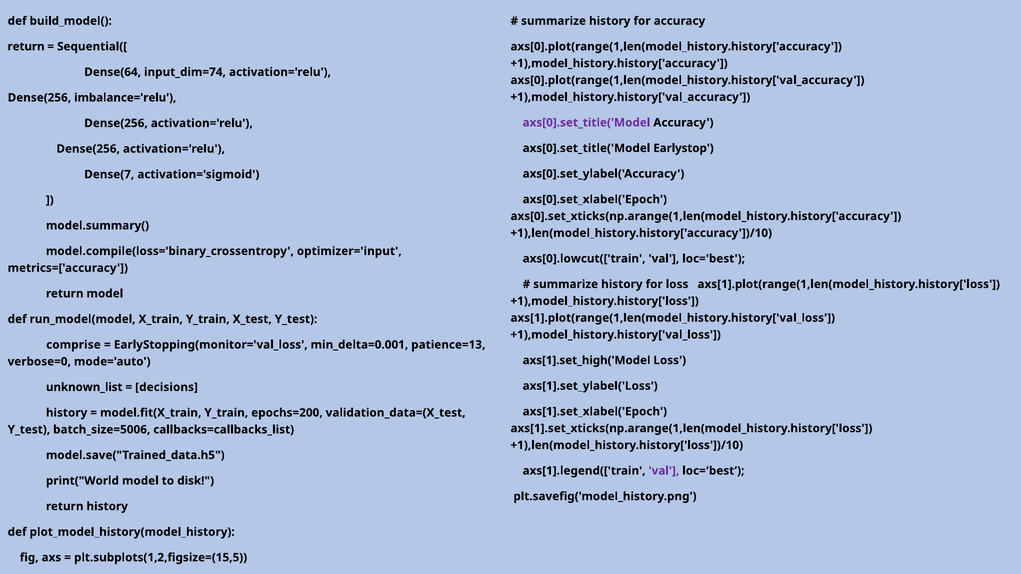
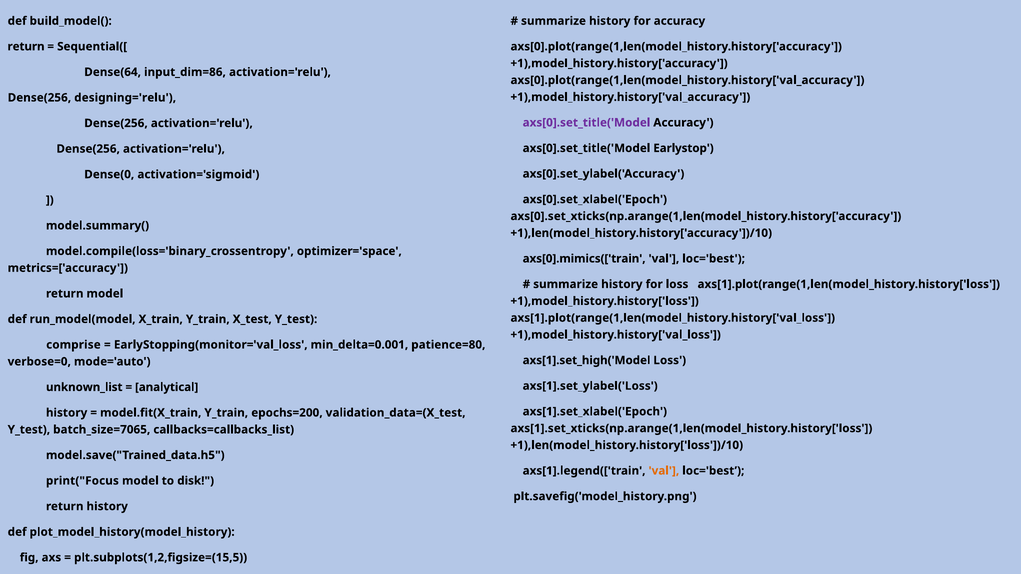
input_dim=74: input_dim=74 -> input_dim=86
imbalance='relu: imbalance='relu -> designing='relu
Dense(7: Dense(7 -> Dense(0
optimizer='input: optimizer='input -> optimizer='space
axs[0].lowcut(['train: axs[0].lowcut(['train -> axs[0].mimics(['train
patience=13: patience=13 -> patience=80
decisions: decisions -> analytical
batch_size=5006: batch_size=5006 -> batch_size=7065
val at (664, 471) colour: purple -> orange
print("World: print("World -> print("Focus
